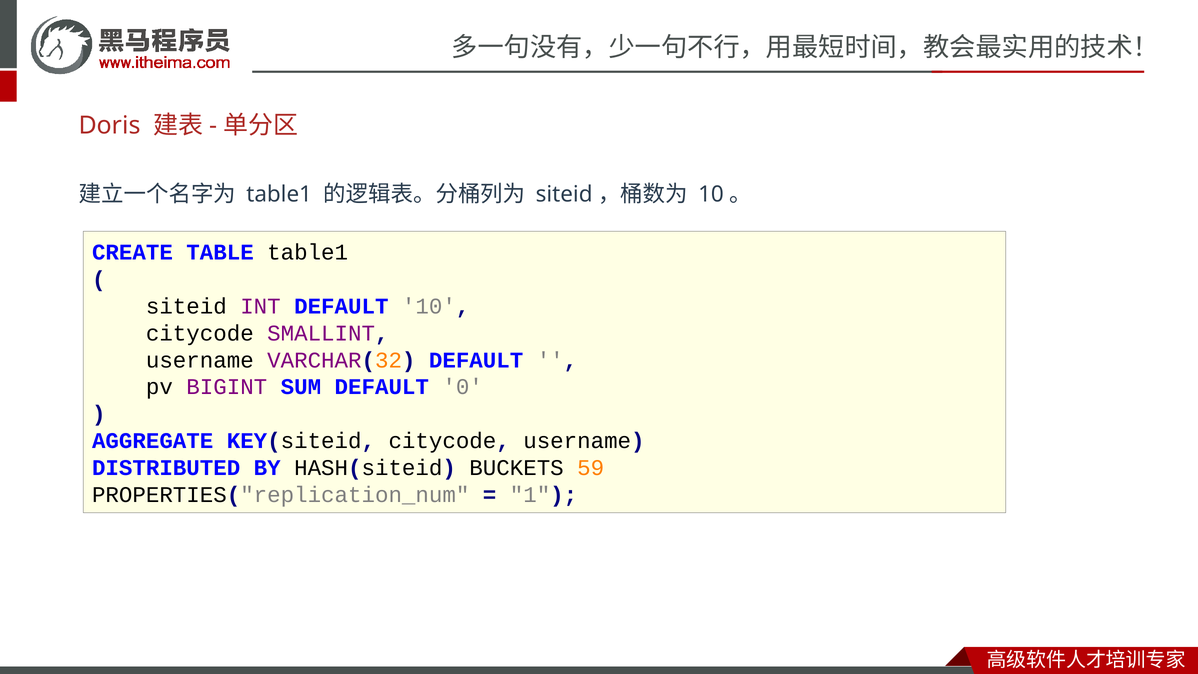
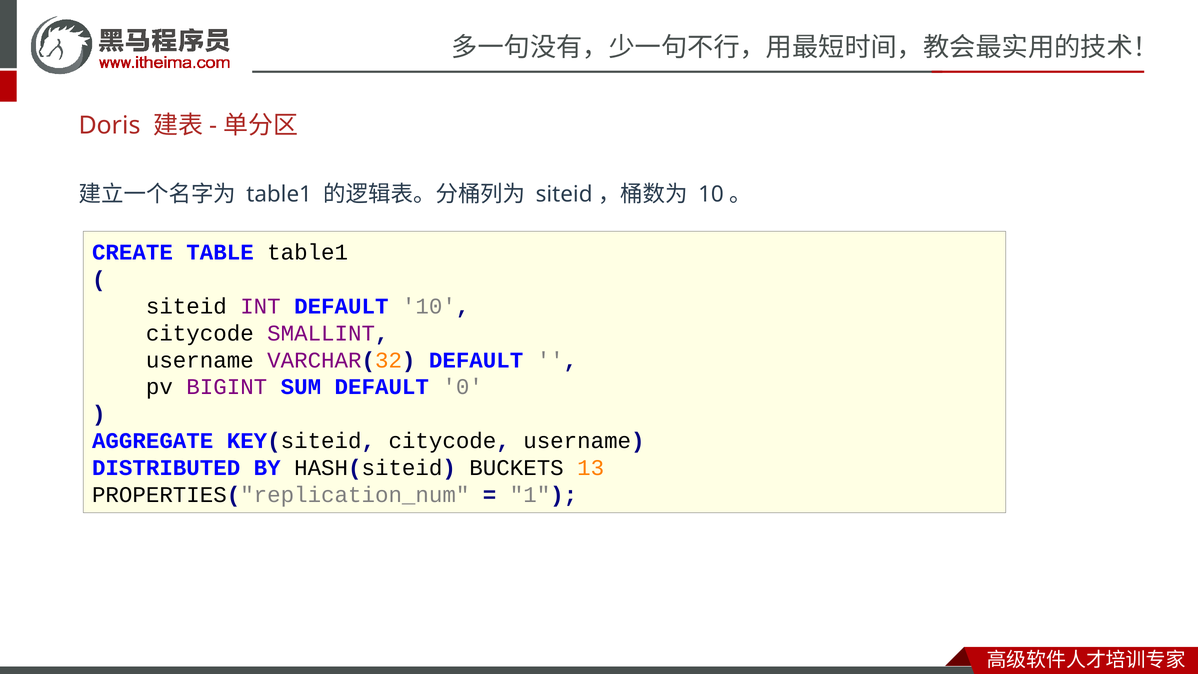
59: 59 -> 13
